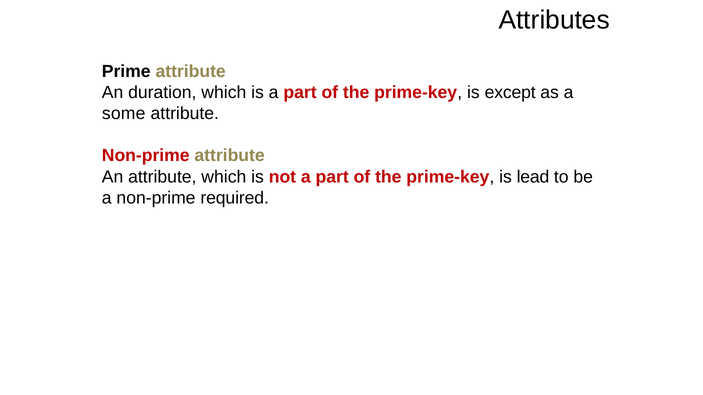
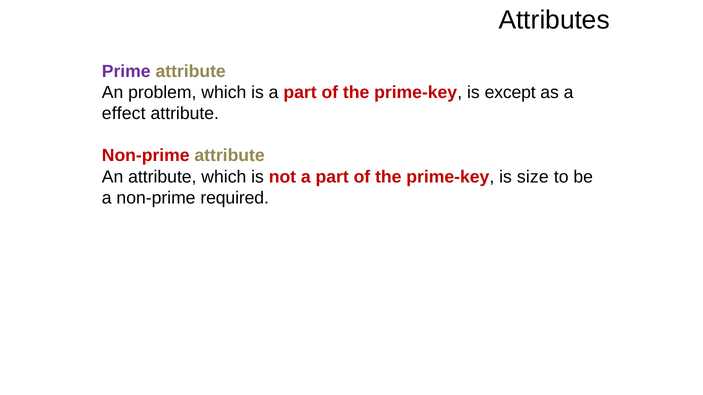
Prime colour: black -> purple
duration: duration -> problem
some: some -> effect
lead: lead -> size
